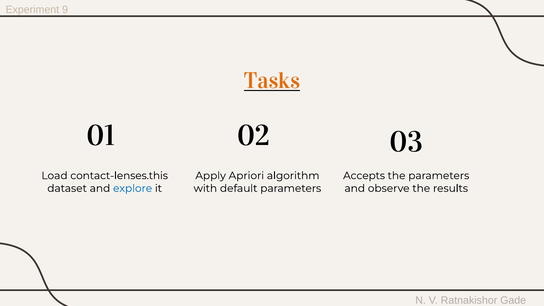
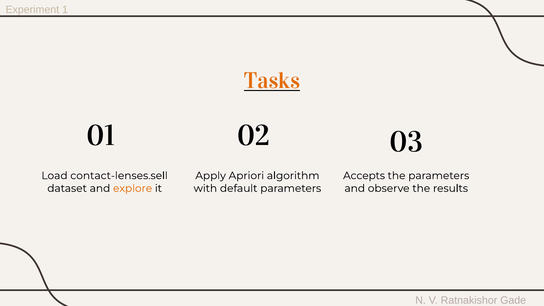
9: 9 -> 1
contact-lenses.this: contact-lenses.this -> contact-lenses.sell
explore colour: blue -> orange
